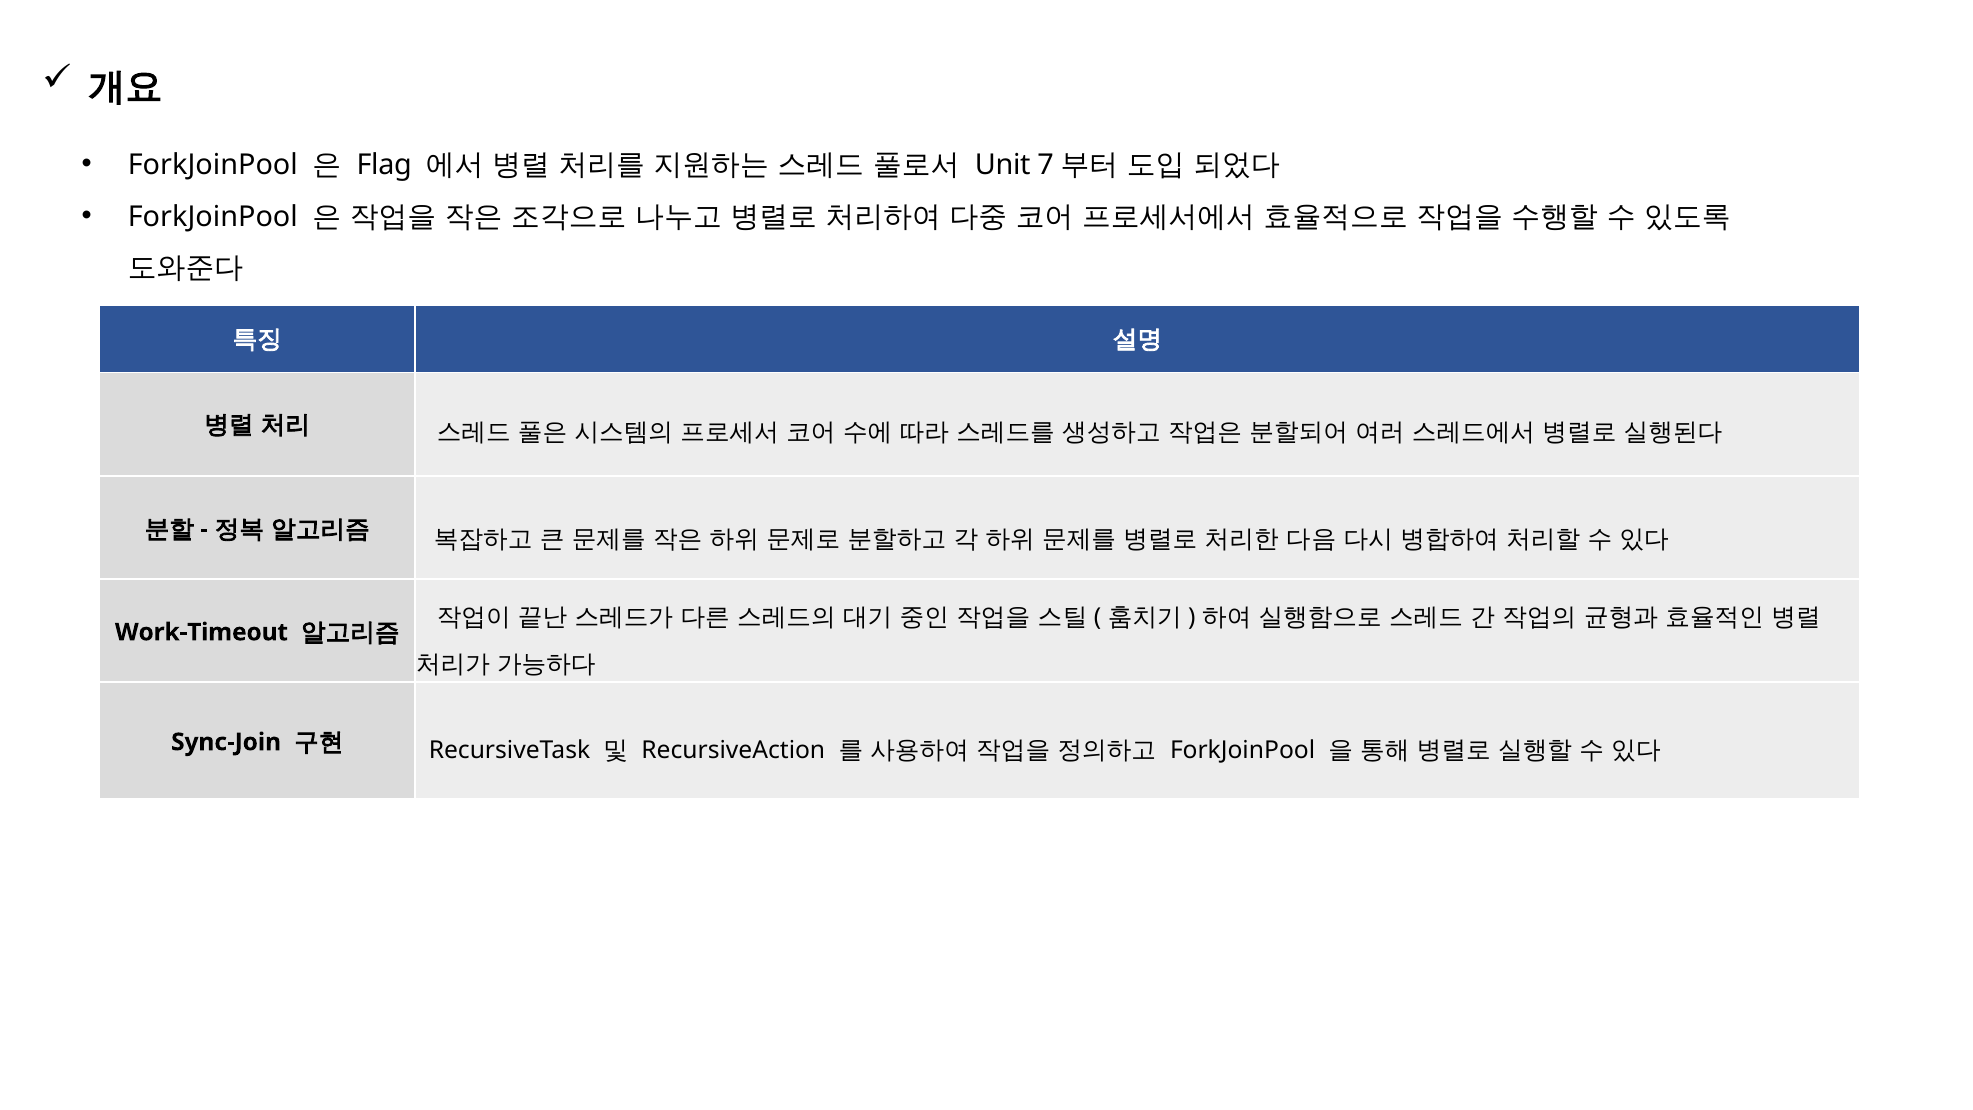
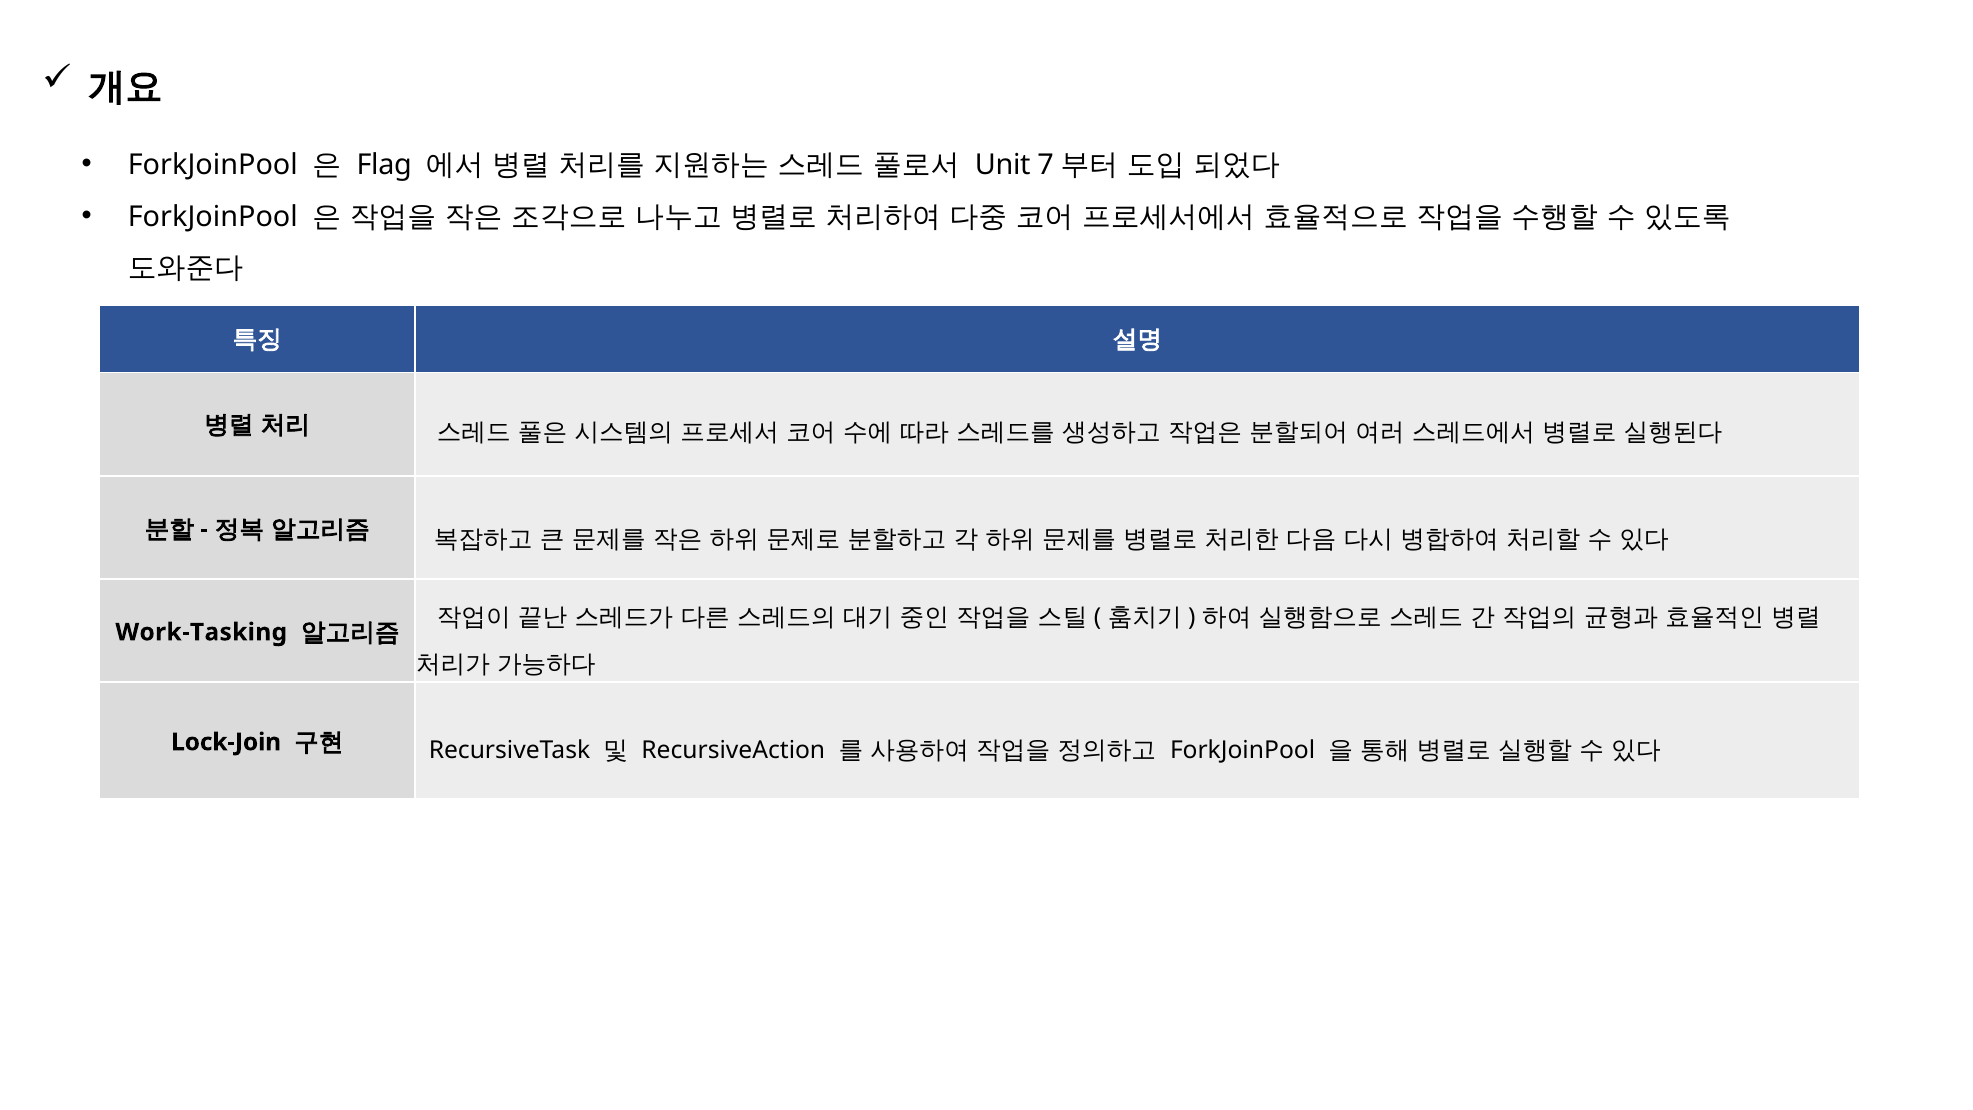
Work-Timeout: Work-Timeout -> Work-Tasking
Sync-Join: Sync-Join -> Lock-Join
